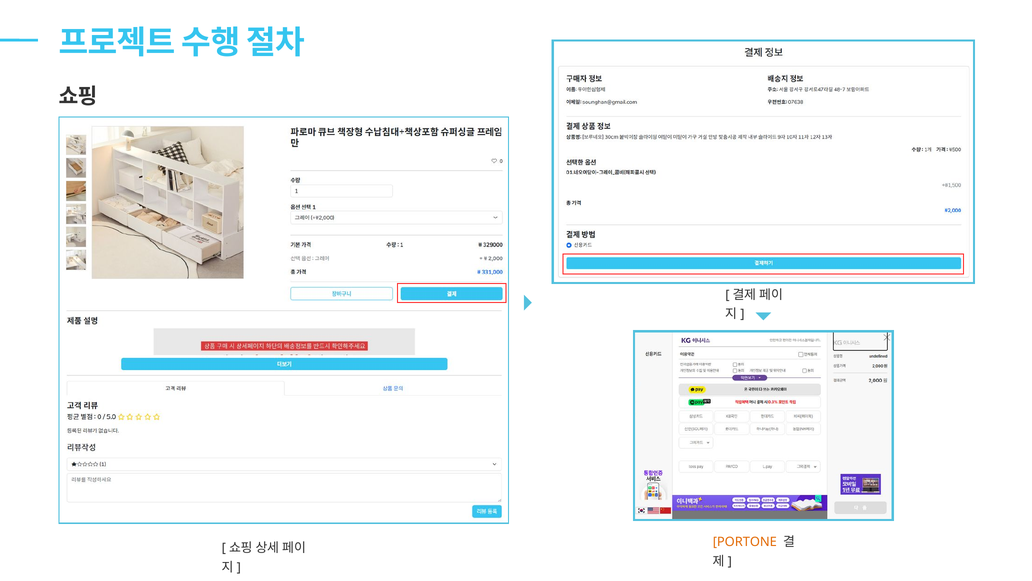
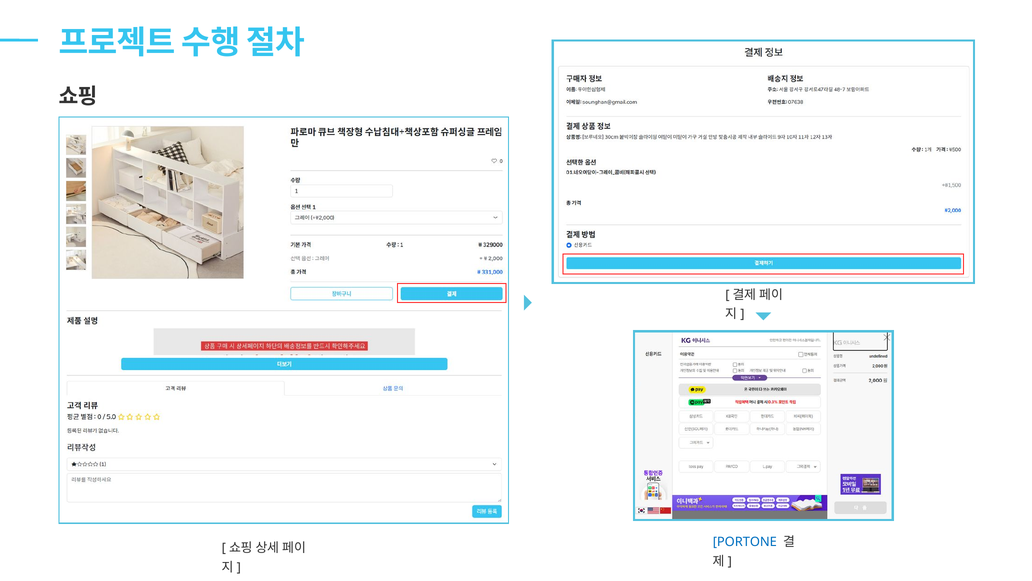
PORTONE colour: orange -> blue
